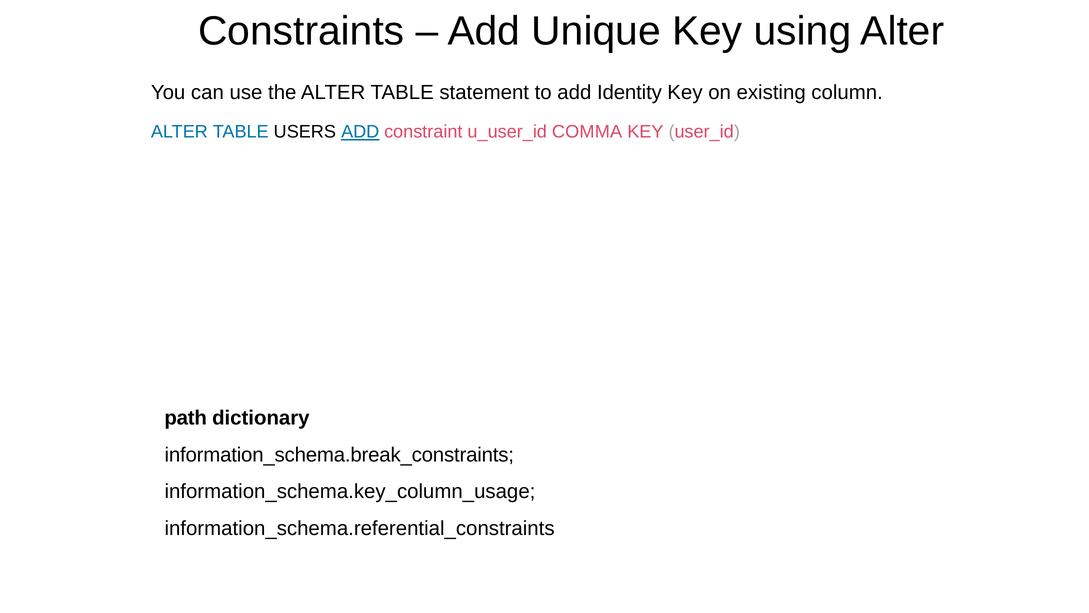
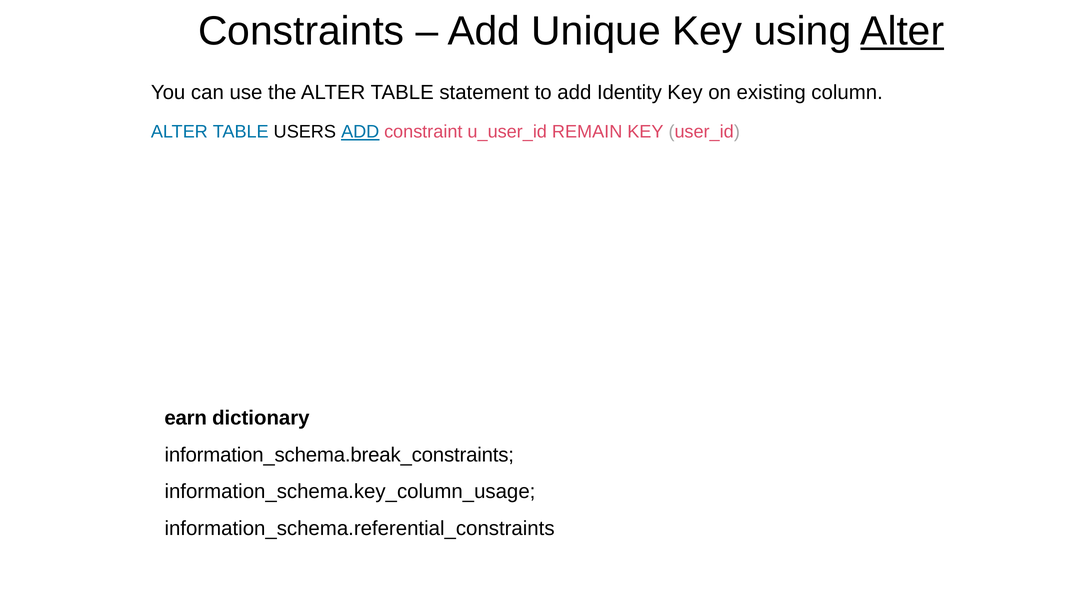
Alter at (902, 31) underline: none -> present
COMMA: COMMA -> REMAIN
path: path -> earn
